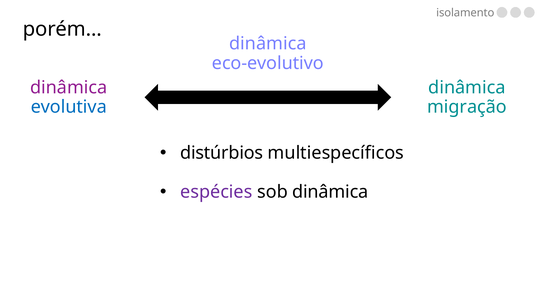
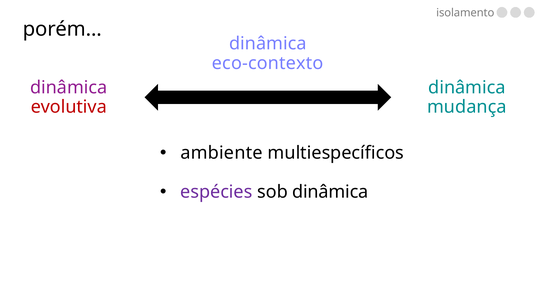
eco-evolutivo: eco-evolutivo -> eco-contexto
evolutiva colour: blue -> red
migração: migração -> mudança
distúrbios: distúrbios -> ambiente
